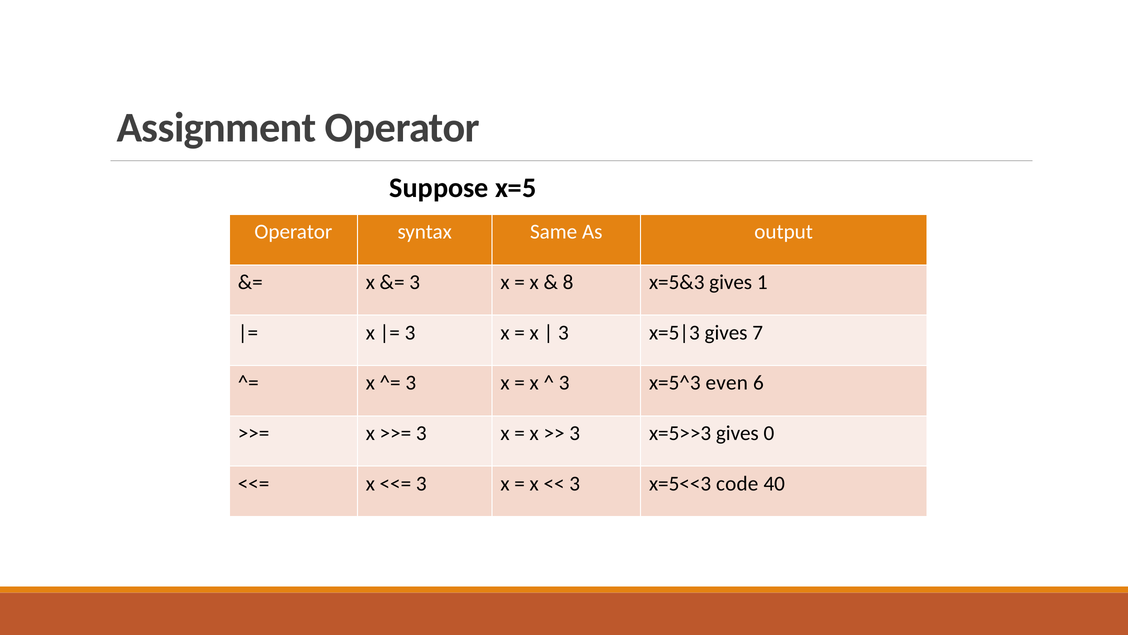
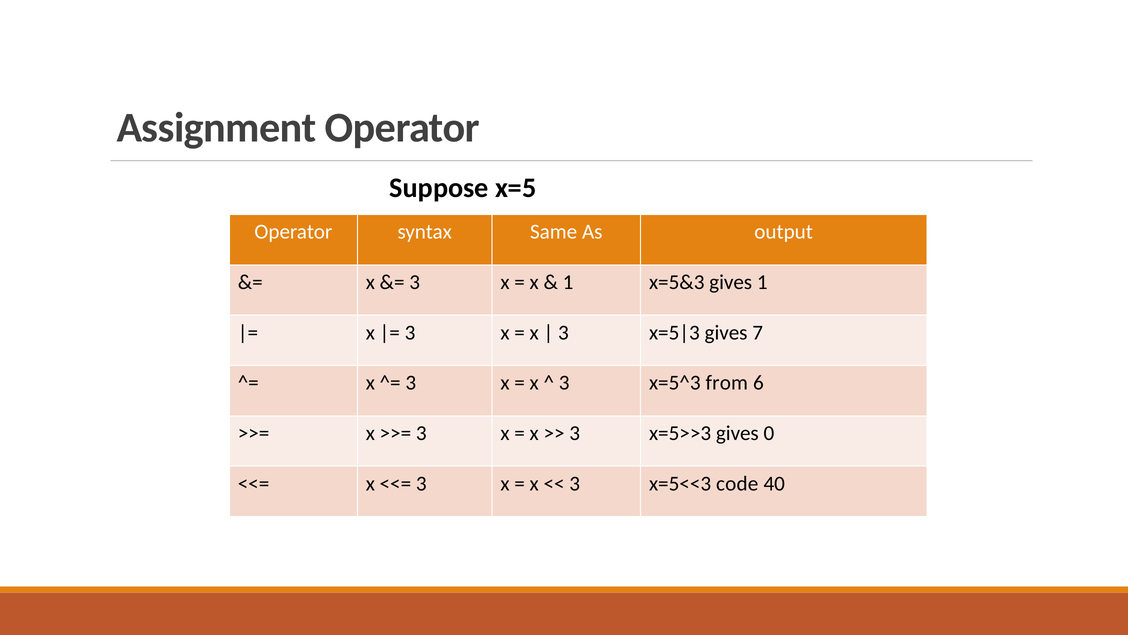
8 at (568, 282): 8 -> 1
even: even -> from
